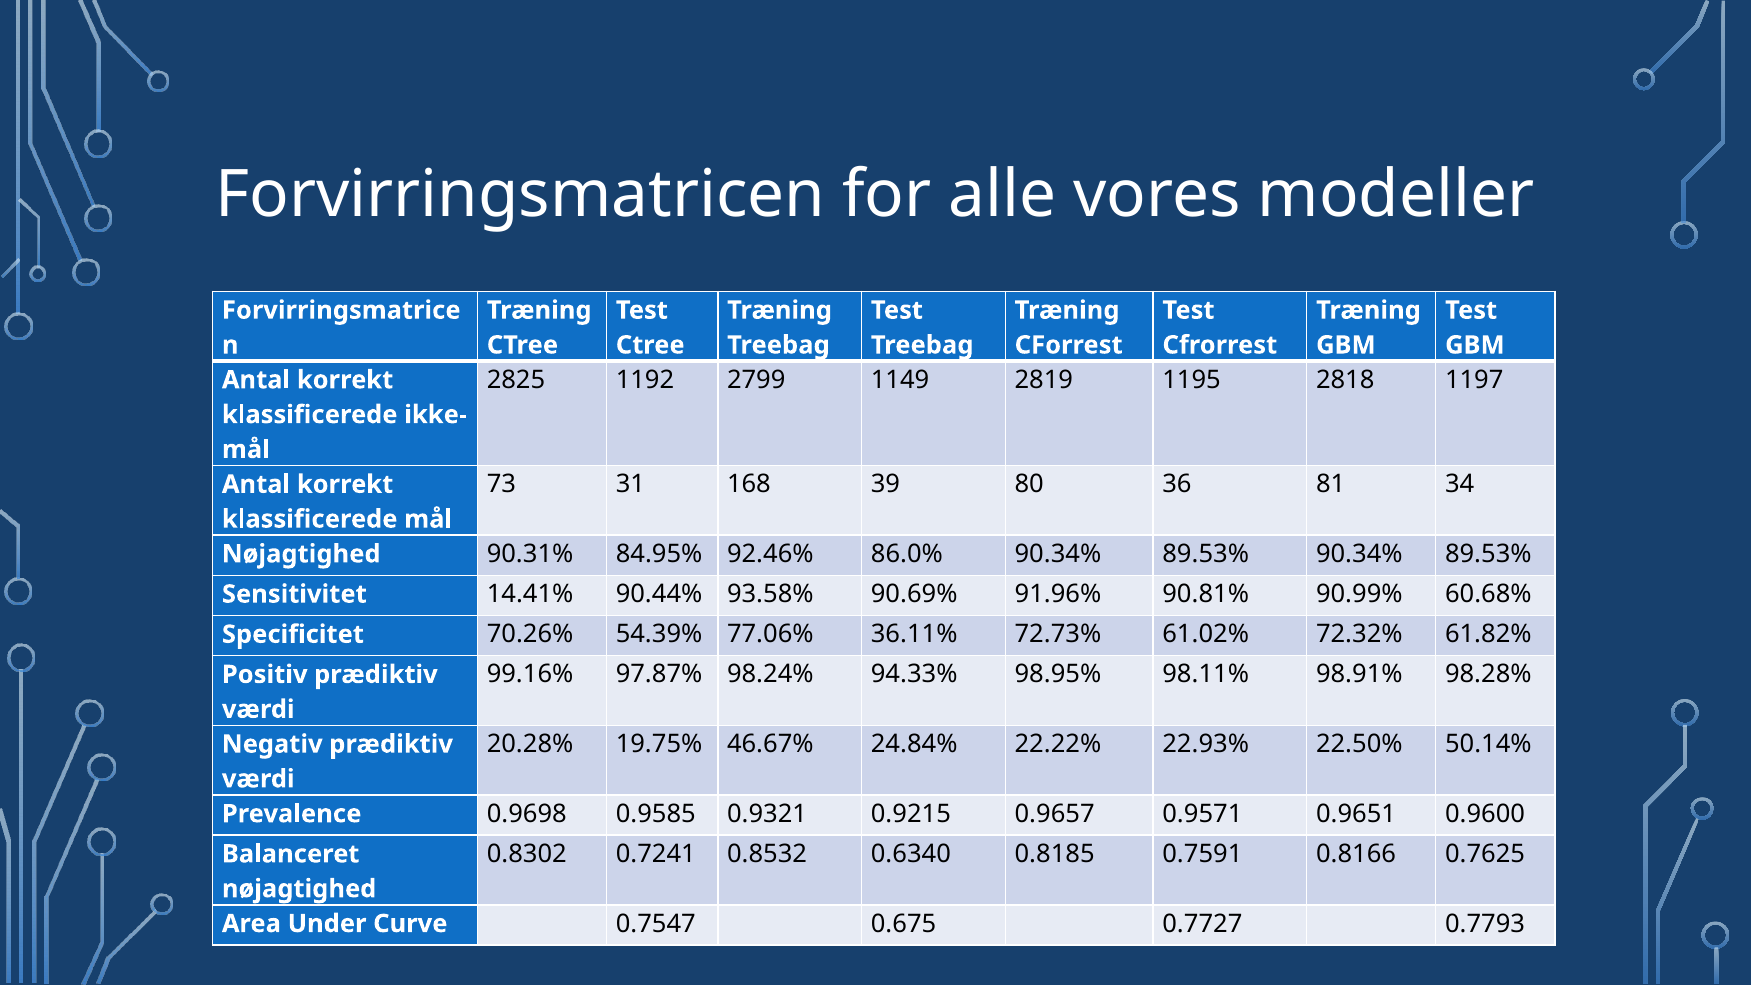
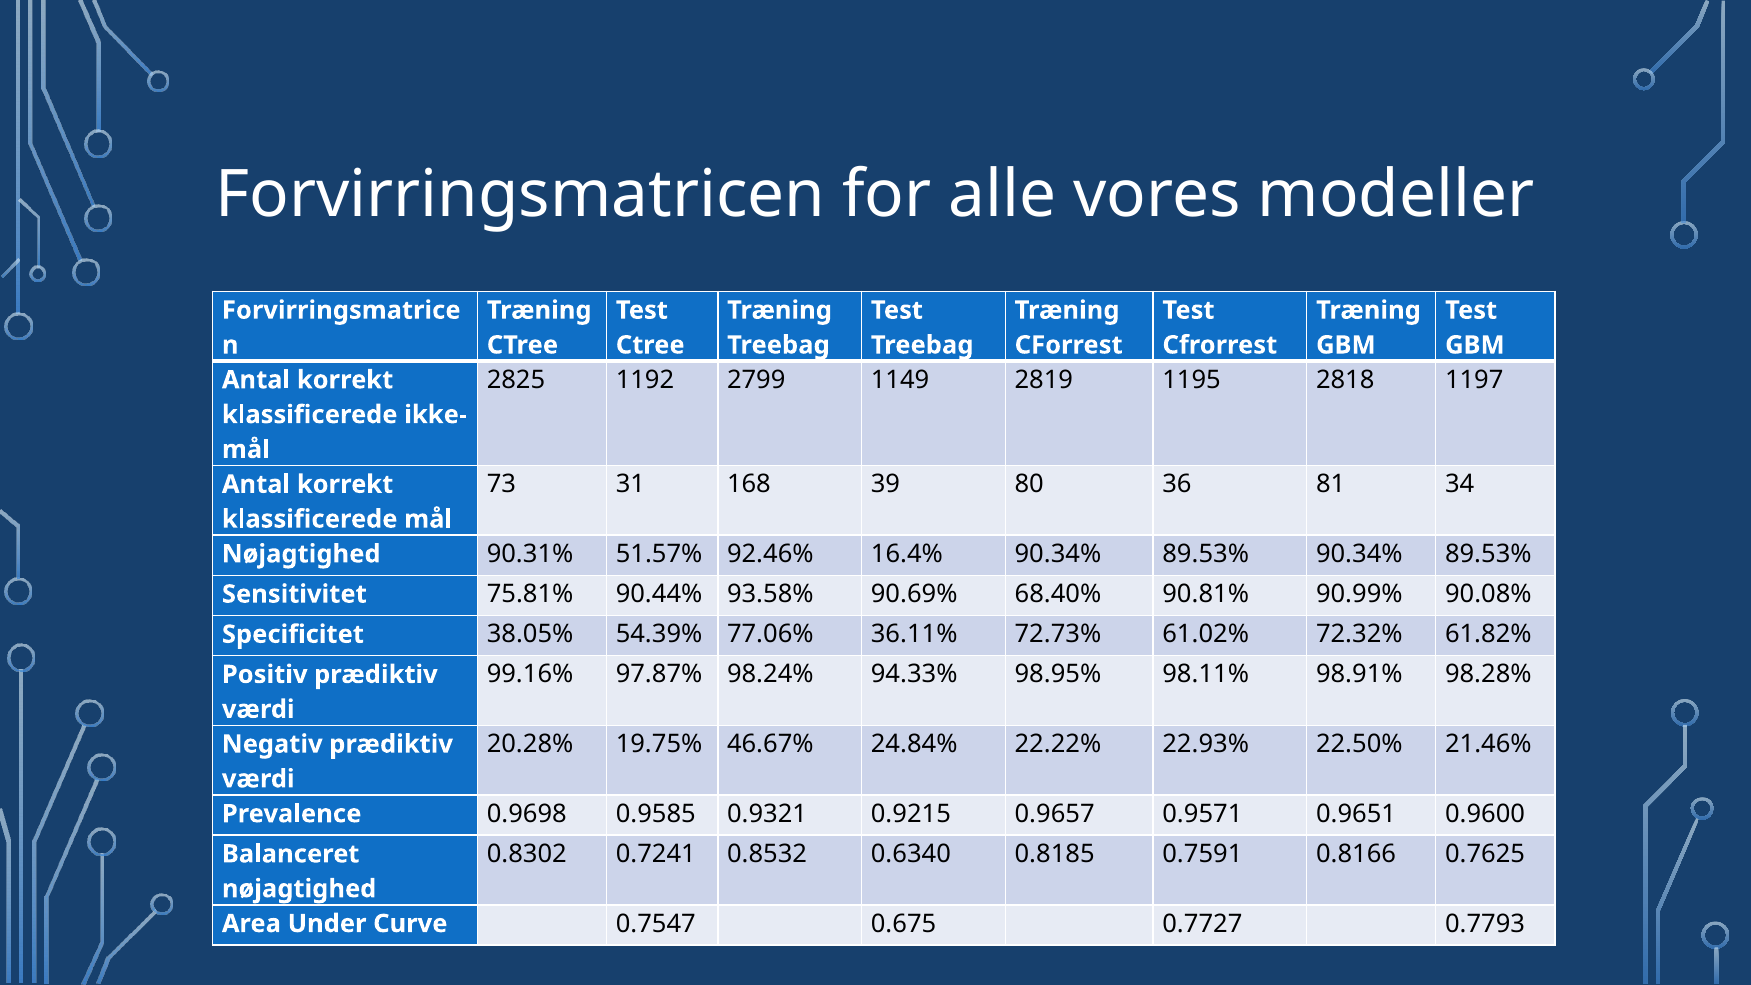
84.95%: 84.95% -> 51.57%
86.0%: 86.0% -> 16.4%
14.41%: 14.41% -> 75.81%
91.96%: 91.96% -> 68.40%
60.68%: 60.68% -> 90.08%
70.26%: 70.26% -> 38.05%
50.14%: 50.14% -> 21.46%
